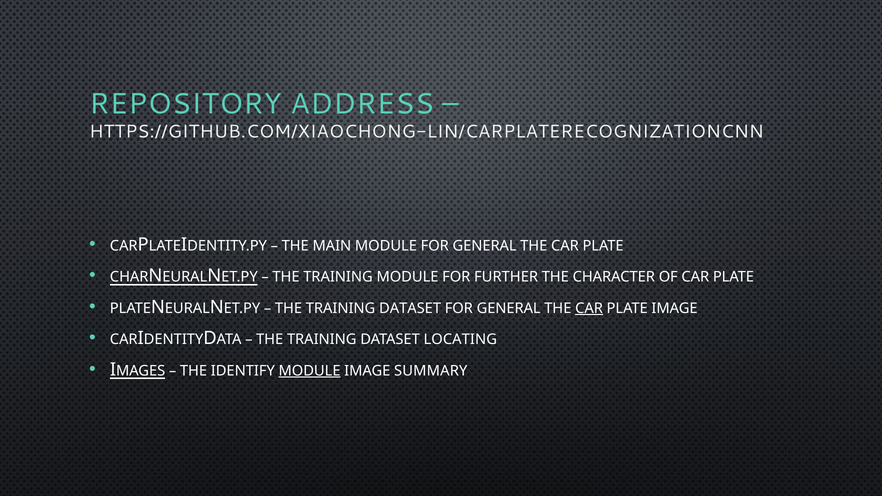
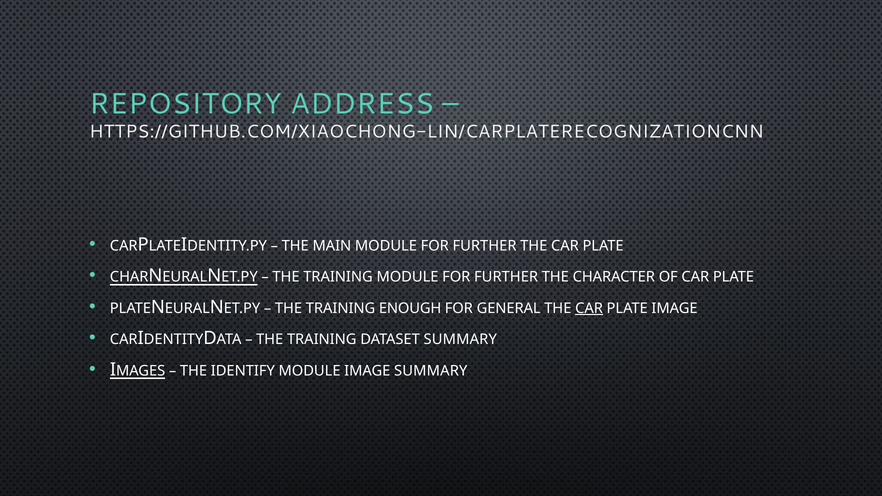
MAIN MODULE FOR GENERAL: GENERAL -> FURTHER
DATASET at (410, 308): DATASET -> ENOUGH
DATASET LOCATING: LOCATING -> SUMMARY
MODULE at (310, 371) underline: present -> none
